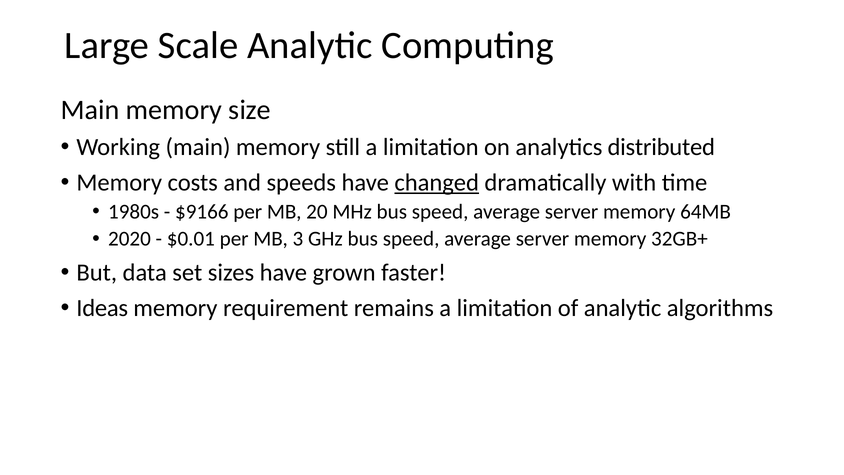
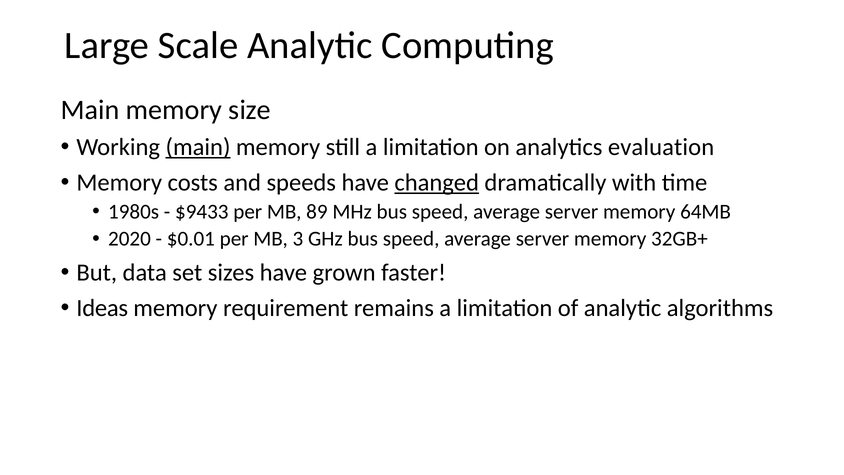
main at (198, 147) underline: none -> present
distributed: distributed -> evaluation
$9166: $9166 -> $9433
20: 20 -> 89
